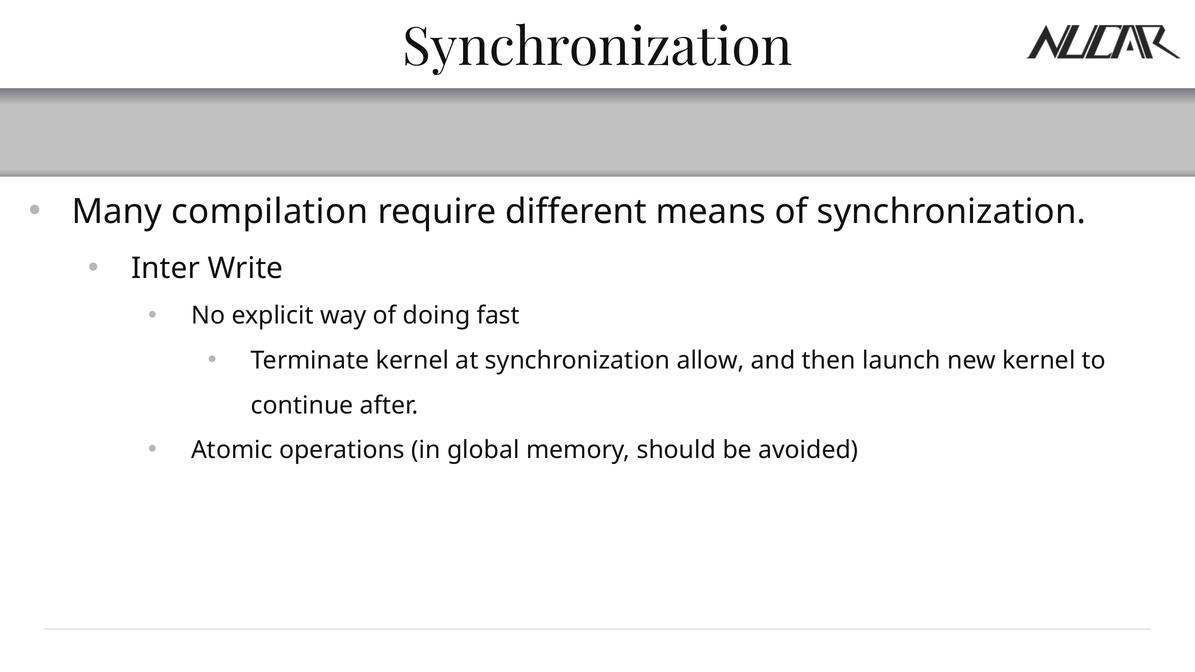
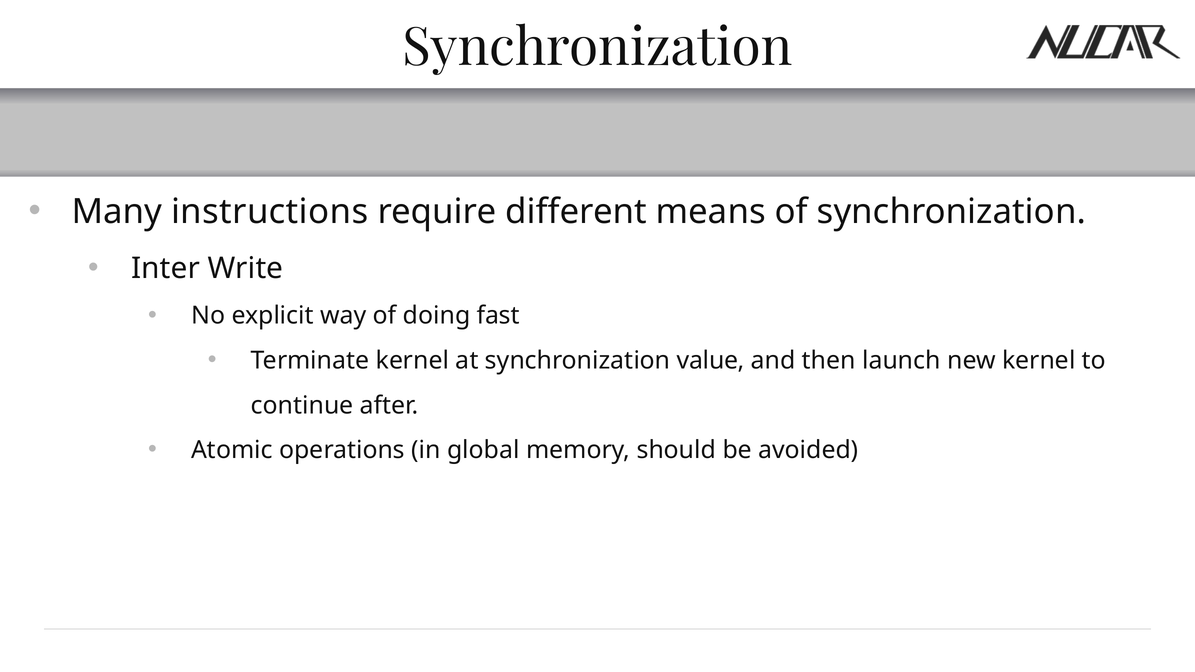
compilation: compilation -> instructions
allow: allow -> value
